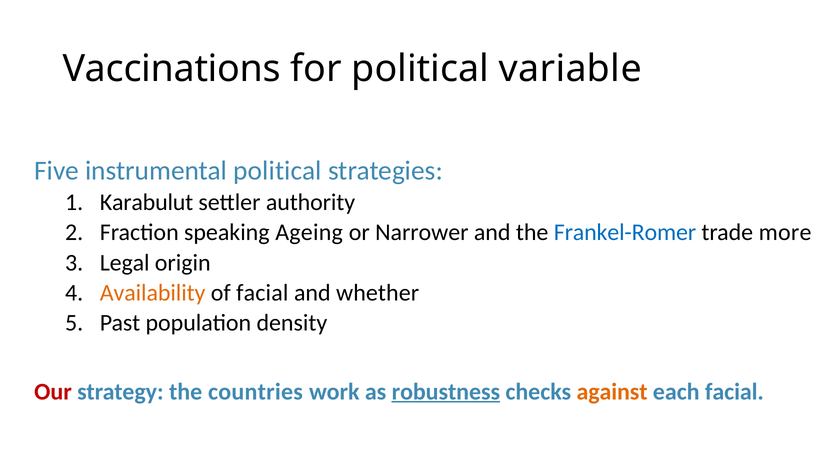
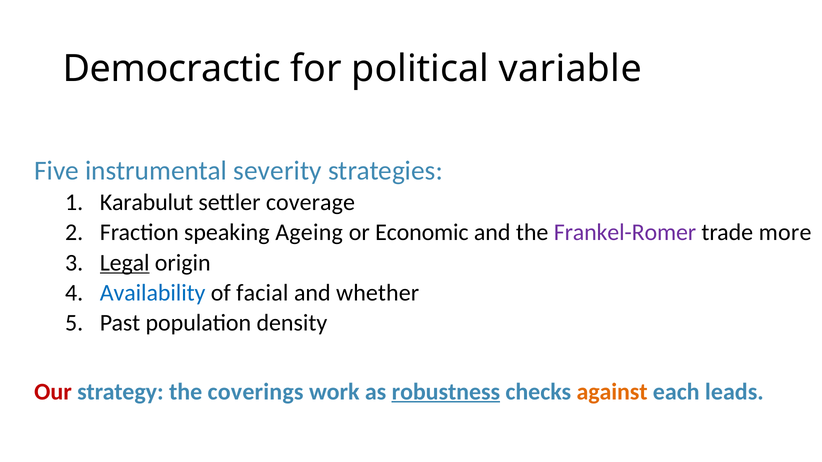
Vaccinations: Vaccinations -> Democractic
instrumental political: political -> severity
authority: authority -> coverage
Narrower: Narrower -> Economic
Frankel-Romer colour: blue -> purple
Legal underline: none -> present
Availability colour: orange -> blue
countries: countries -> coverings
each facial: facial -> leads
